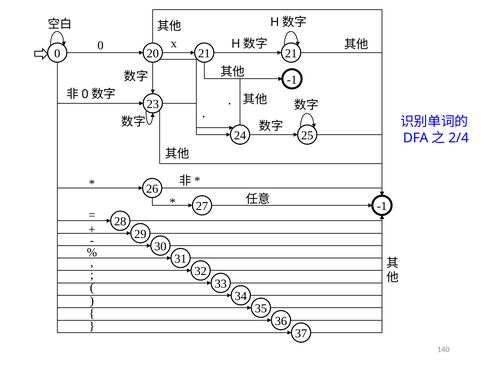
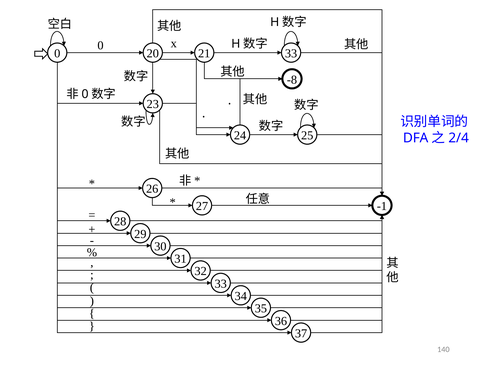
21 21: 21 -> 33
-1 at (292, 80): -1 -> -8
